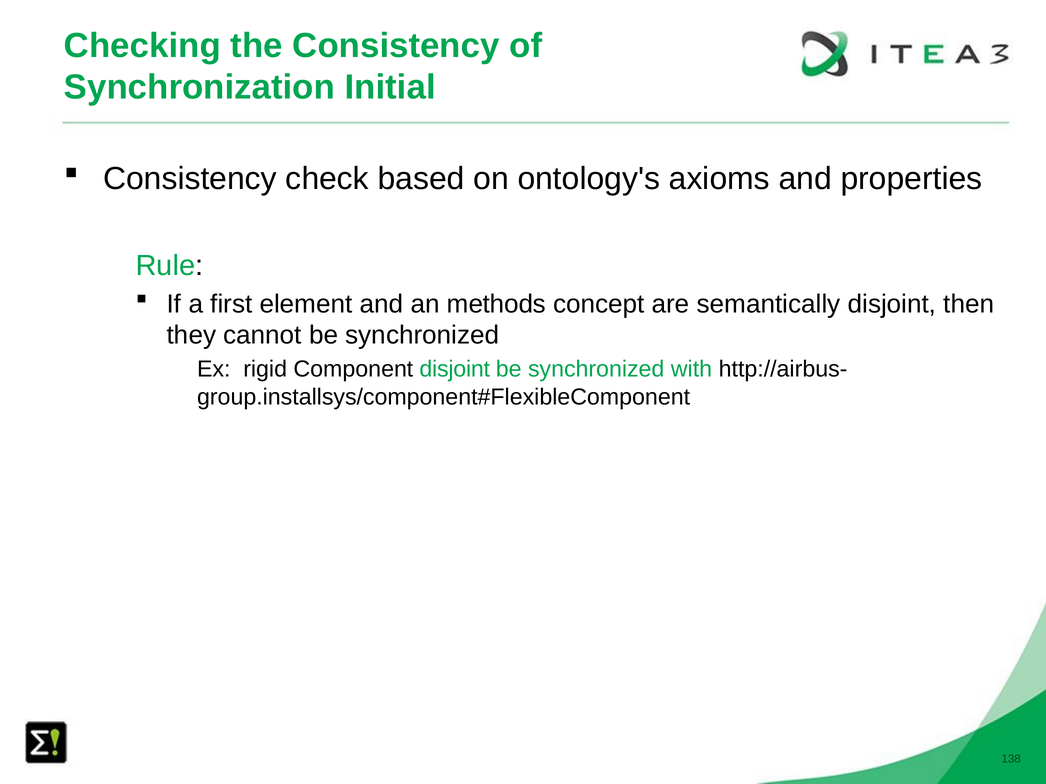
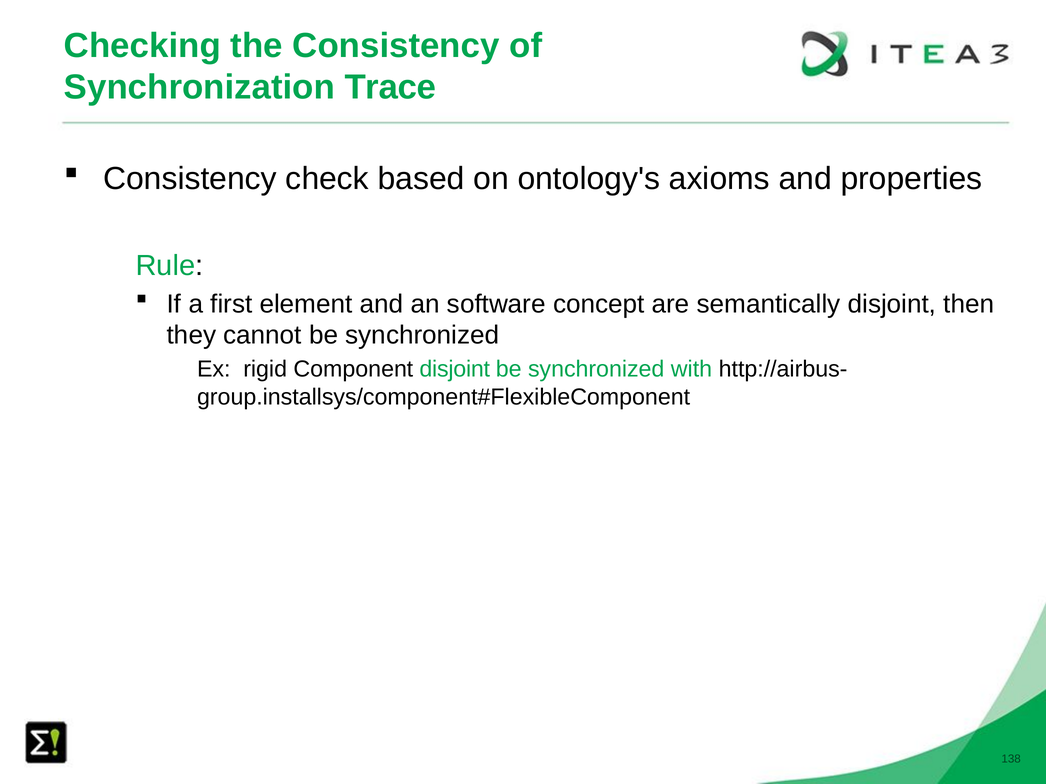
Initial: Initial -> Trace
methods: methods -> software
